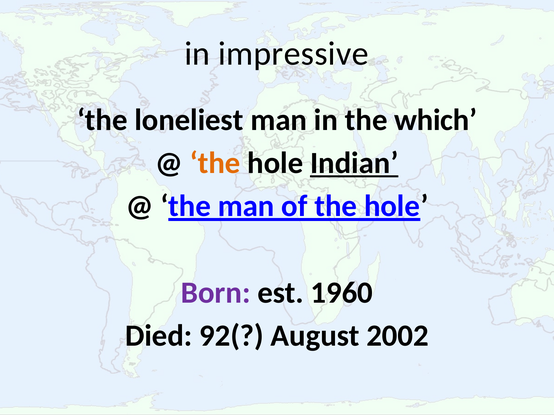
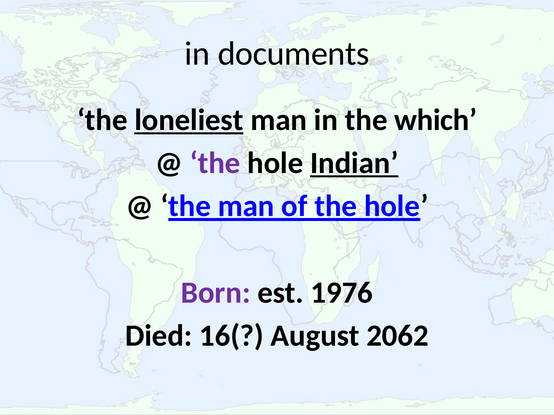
impressive: impressive -> documents
loneliest underline: none -> present
the at (215, 163) colour: orange -> purple
1960: 1960 -> 1976
92(: 92( -> 16(
2002: 2002 -> 2062
